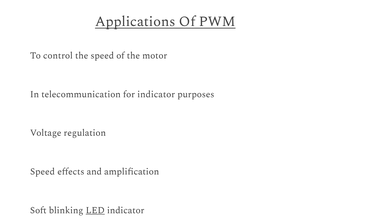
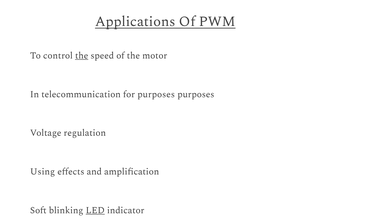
the at (82, 55) underline: none -> present
for indicator: indicator -> purposes
Speed at (43, 171): Speed -> Using
